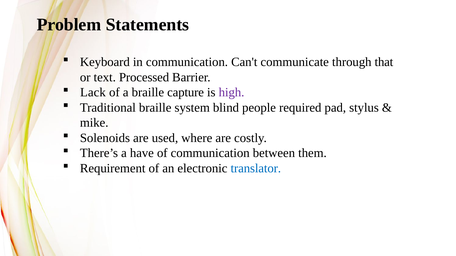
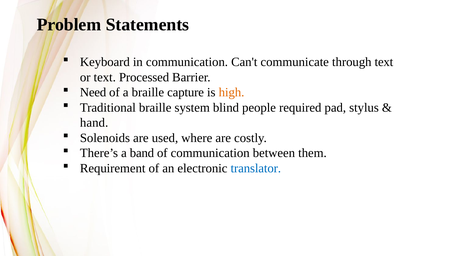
through that: that -> text
Lack: Lack -> Need
high colour: purple -> orange
mike: mike -> hand
have: have -> band
